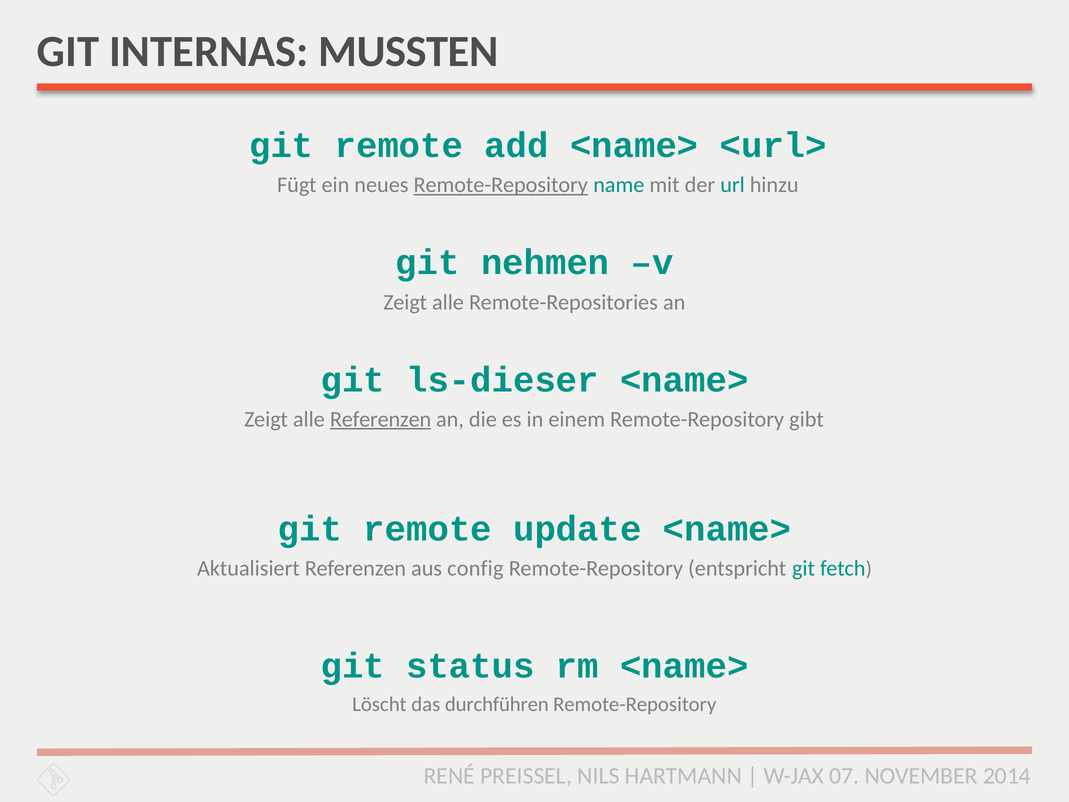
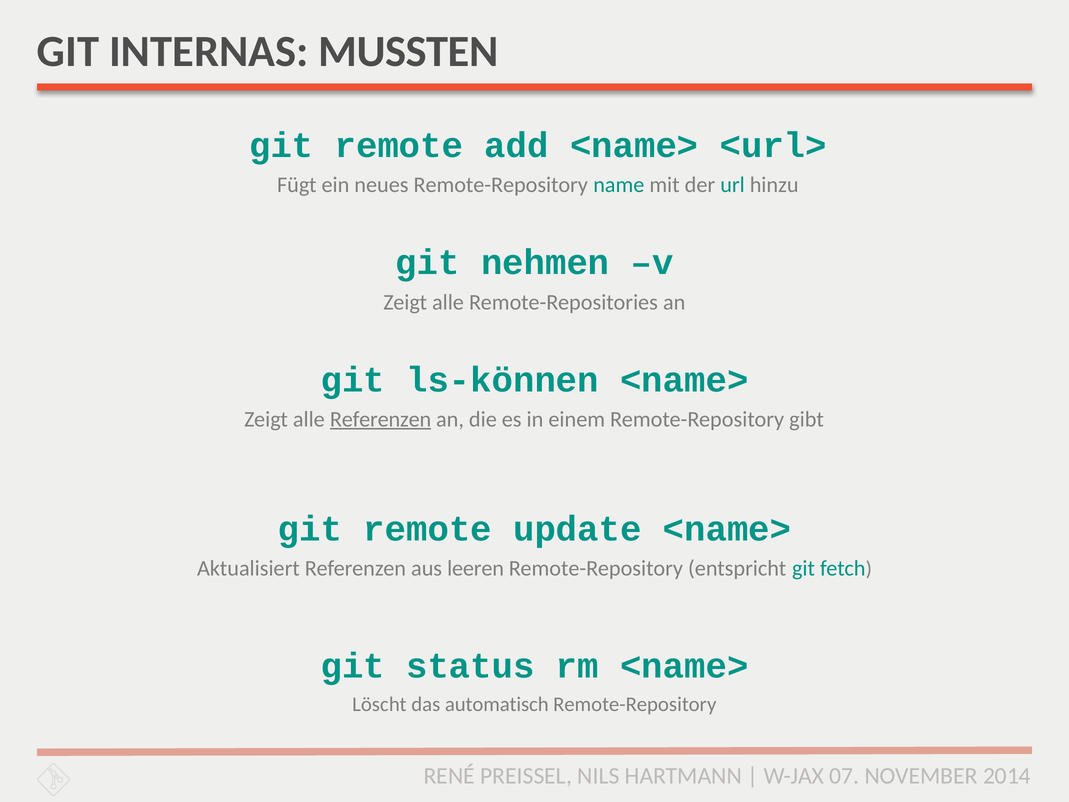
Remote-Repository at (501, 185) underline: present -> none
ls-dieser: ls-dieser -> ls-können
config: config -> leeren
durchführen: durchführen -> automatisch
